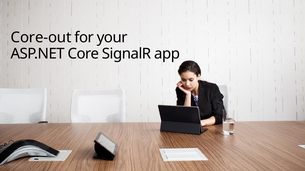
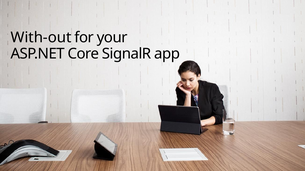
Core-out: Core-out -> With-out
